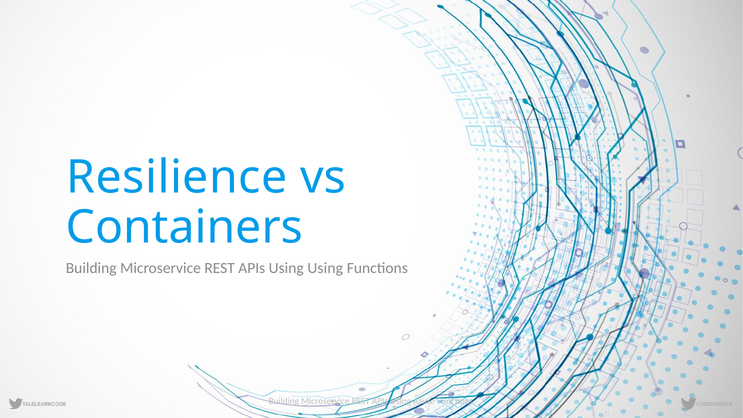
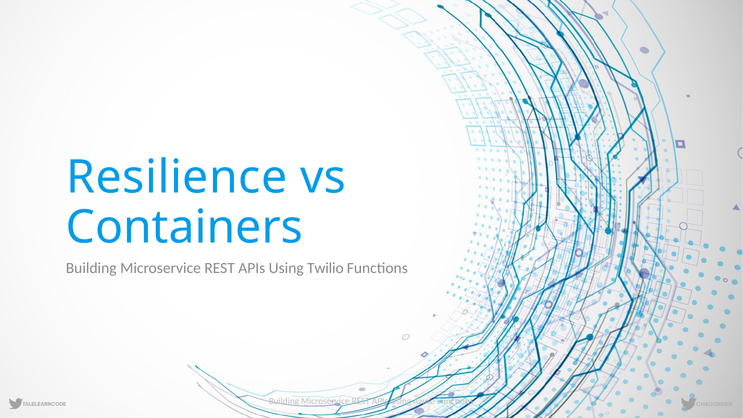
Using Using: Using -> Twilio
